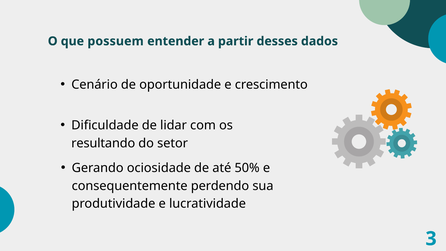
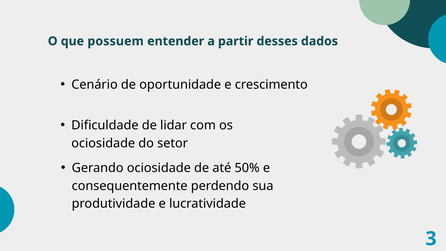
resultando at (103, 143): resultando -> ociosidade
